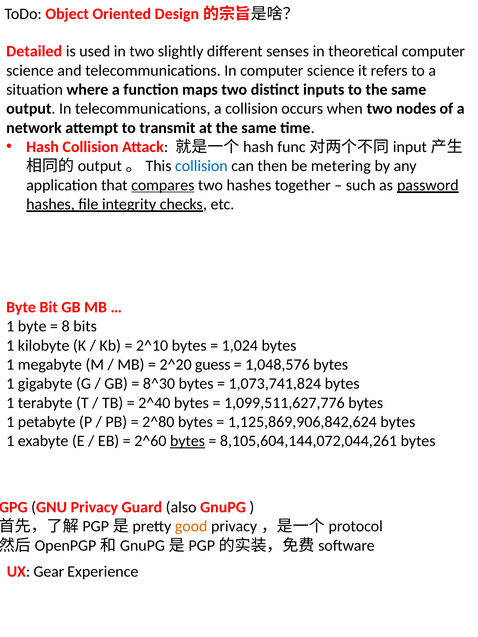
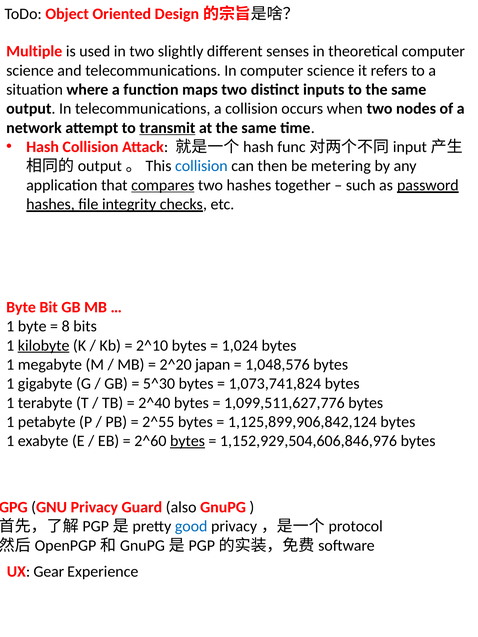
Detailed: Detailed -> Multiple
transmit underline: none -> present
kilobyte underline: none -> present
guess: guess -> japan
8^30: 8^30 -> 5^30
2^80: 2^80 -> 2^55
1,125,869,906,842,624: 1,125,869,906,842,624 -> 1,125,899,906,842,124
8,105,604,144,072,044,261: 8,105,604,144,072,044,261 -> 1,152,929,504,606,846,976
good colour: orange -> blue
